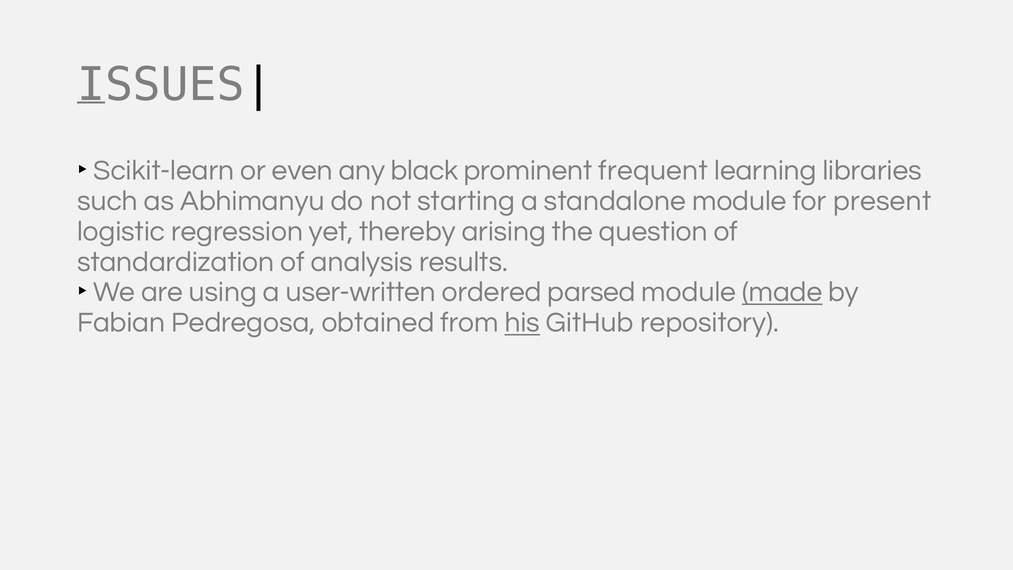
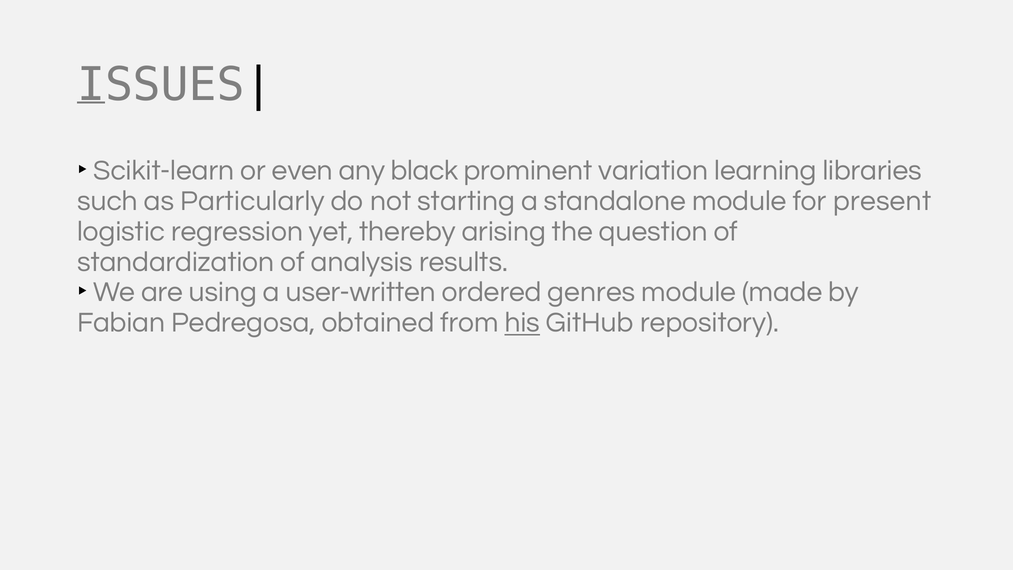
frequent: frequent -> variation
Abhimanyu: Abhimanyu -> Particularly
parsed: parsed -> genres
made underline: present -> none
